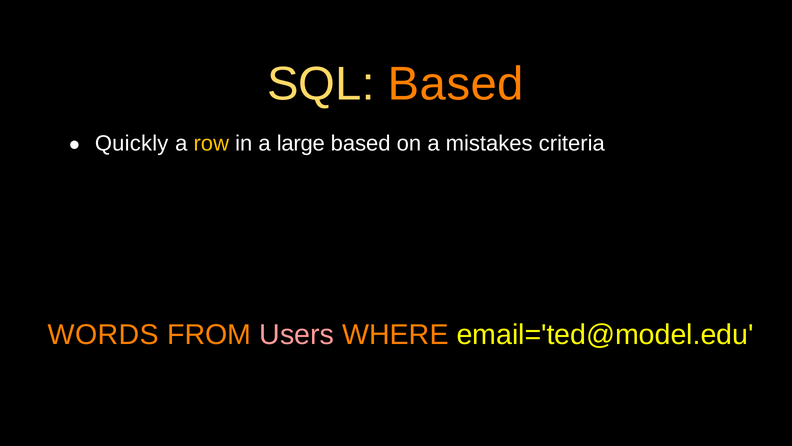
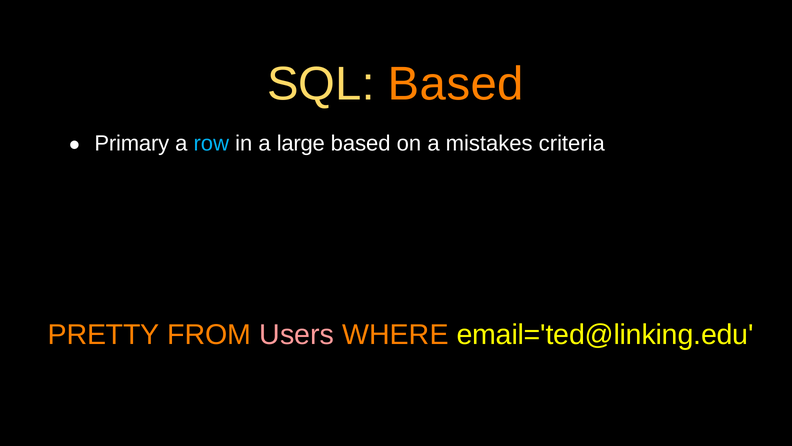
Quickly: Quickly -> Primary
row colour: yellow -> light blue
WORDS: WORDS -> PRETTY
email='ted@model.edu: email='ted@model.edu -> email='ted@linking.edu
